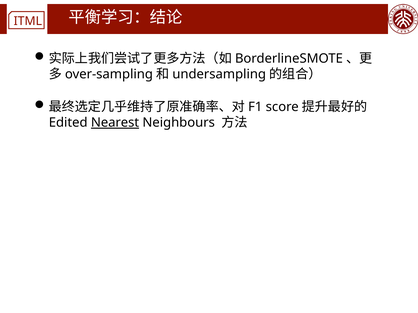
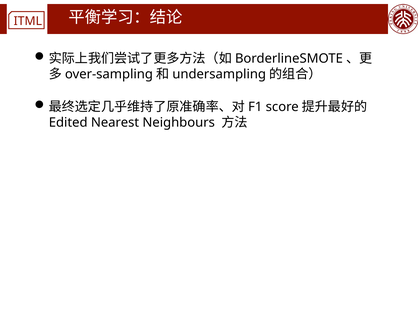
Nearest underline: present -> none
